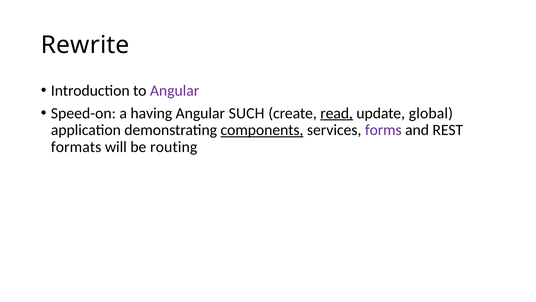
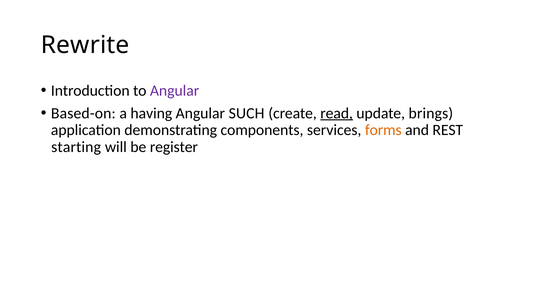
Speed-on: Speed-on -> Based-on
global: global -> brings
components underline: present -> none
forms colour: purple -> orange
formats: formats -> starting
routing: routing -> register
